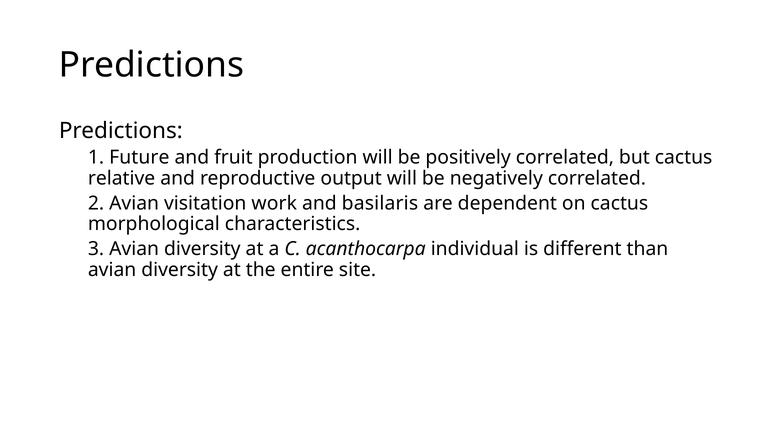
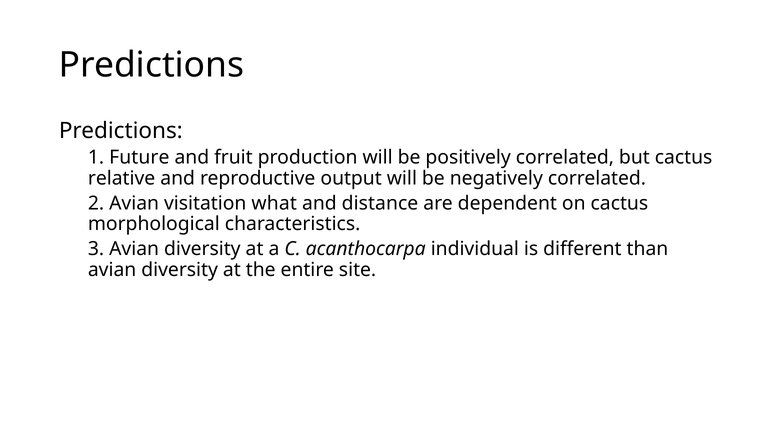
work: work -> what
basilaris: basilaris -> distance
